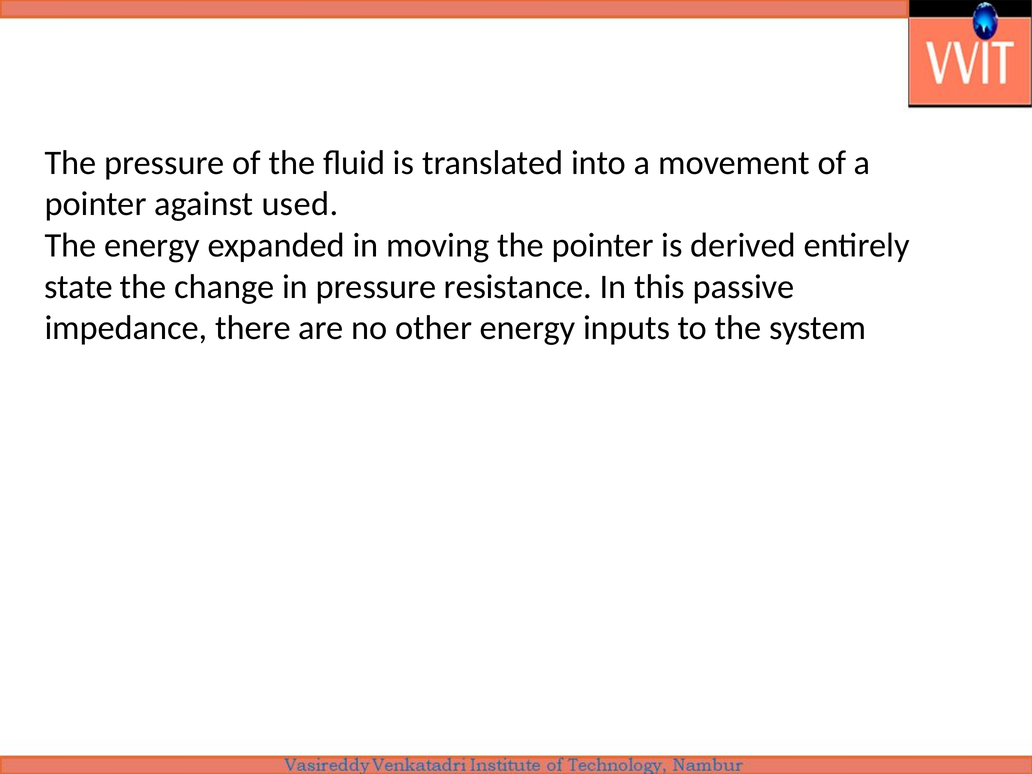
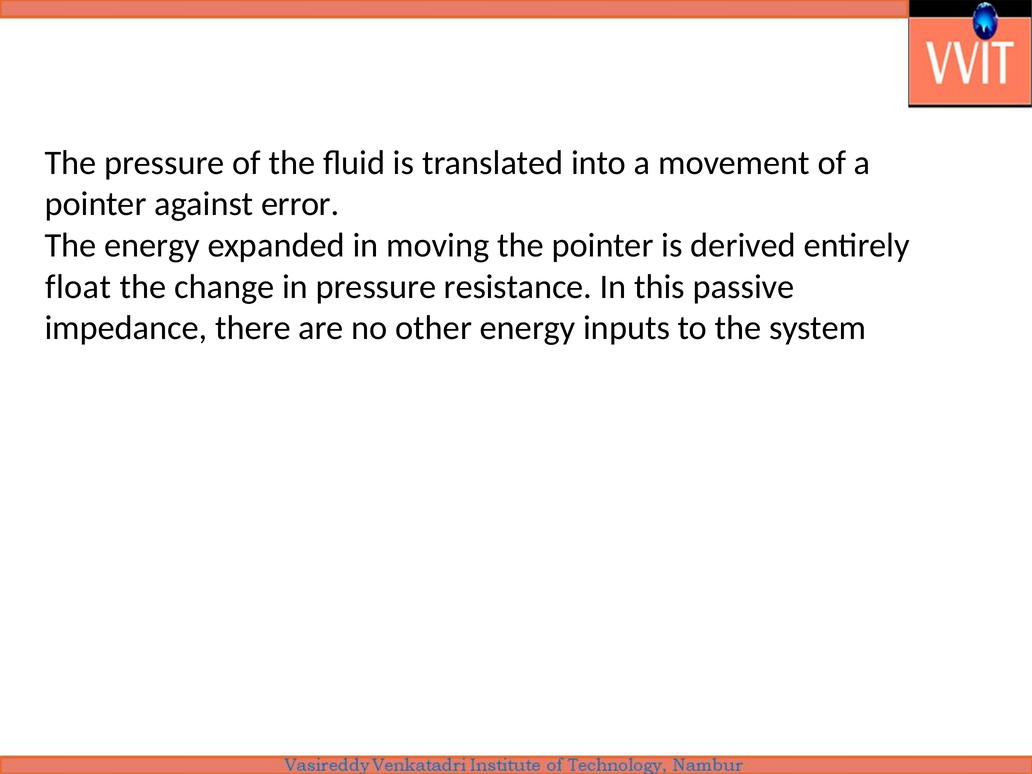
used: used -> error
state: state -> float
